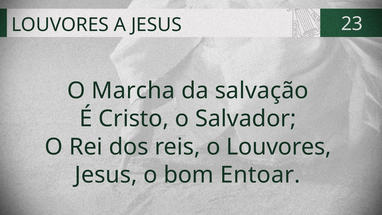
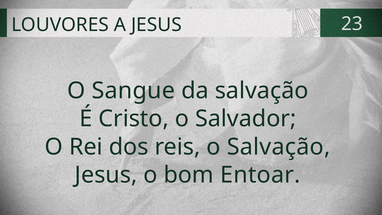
Marcha: Marcha -> Sangue
o Louvores: Louvores -> Salvação
